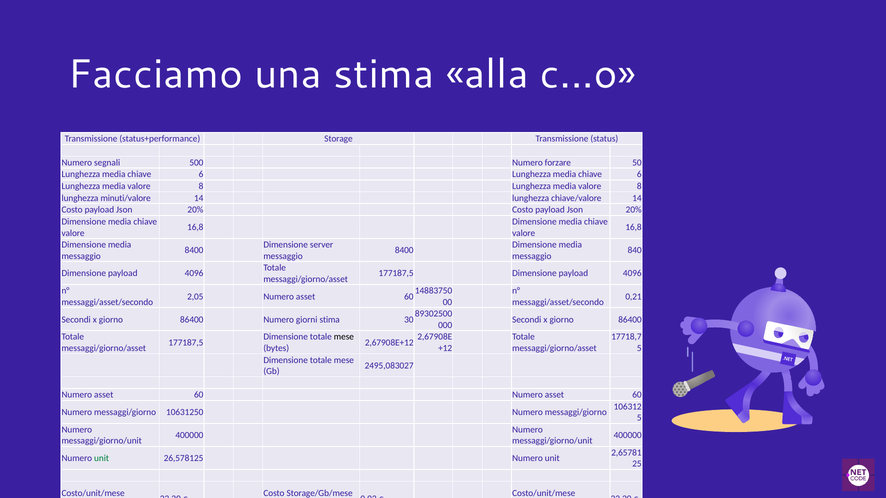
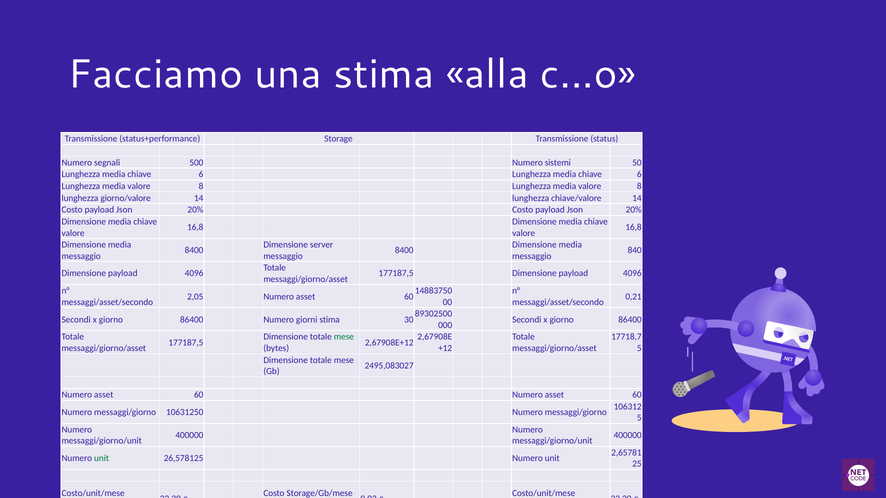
forzare: forzare -> sistemi
minuti/valore: minuti/valore -> giorno/valore
mese at (344, 337) colour: black -> green
